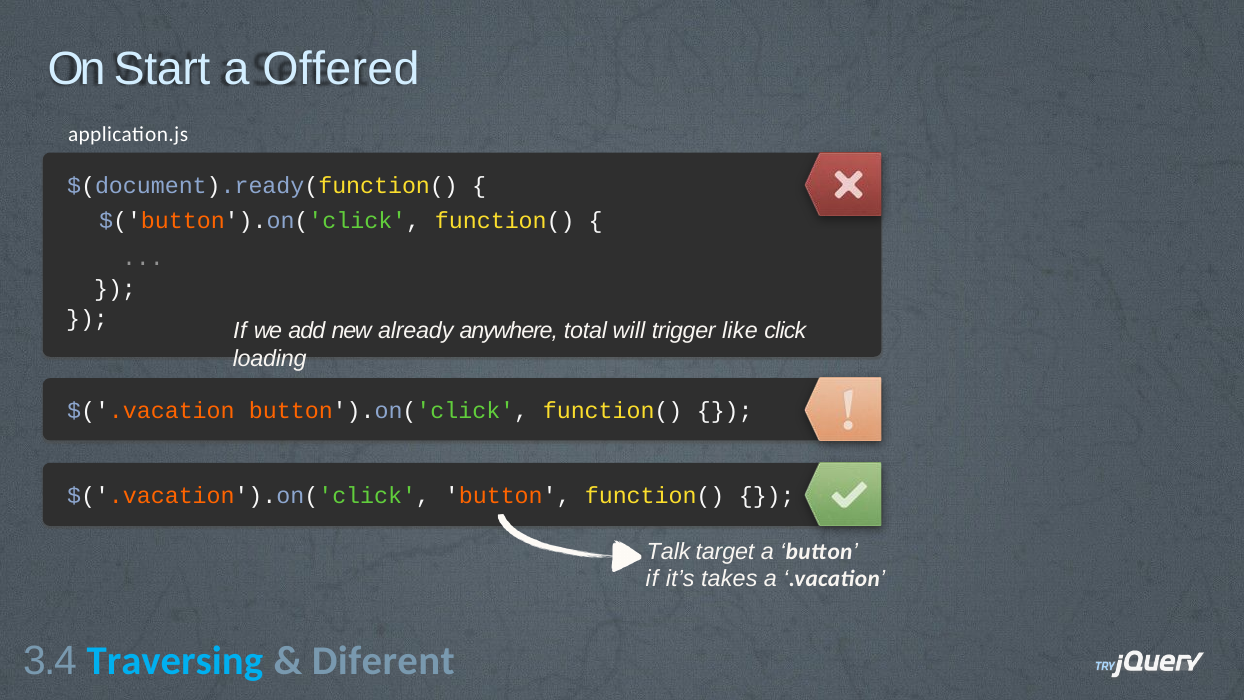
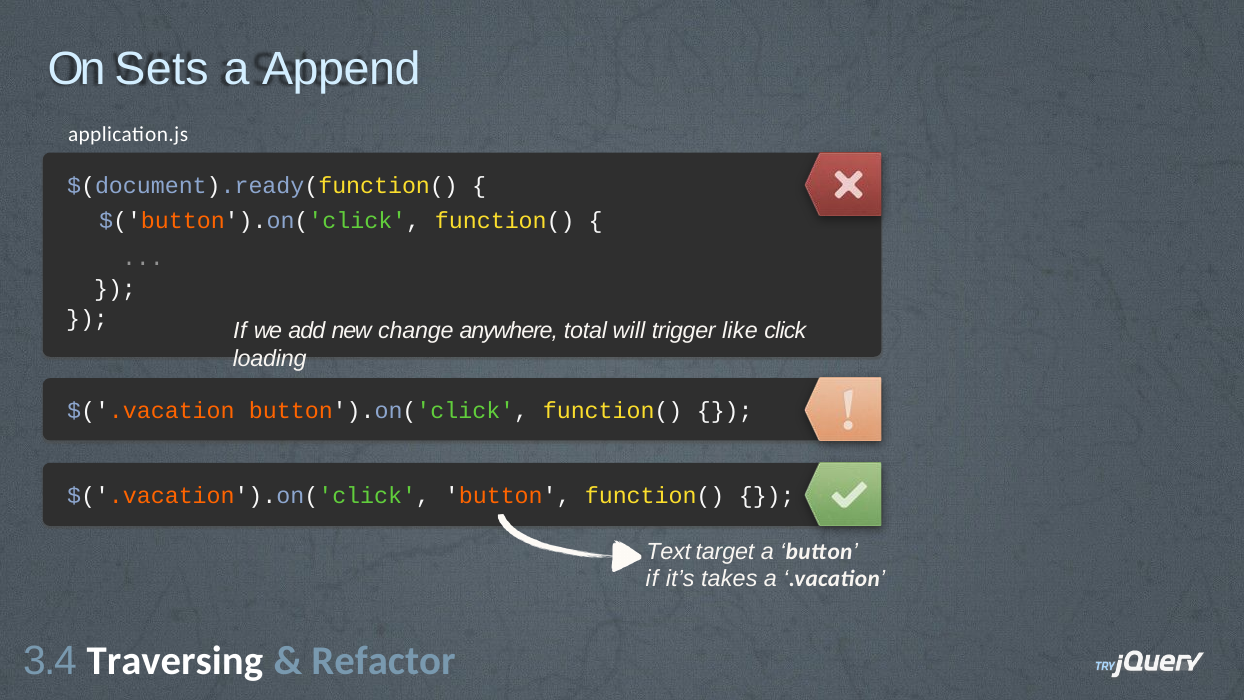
Start: Start -> Sets
Offered: Offered -> Append
already: already -> change
Talk: Talk -> Text
Traversing colour: light blue -> white
Diferent: Diferent -> Refactor
